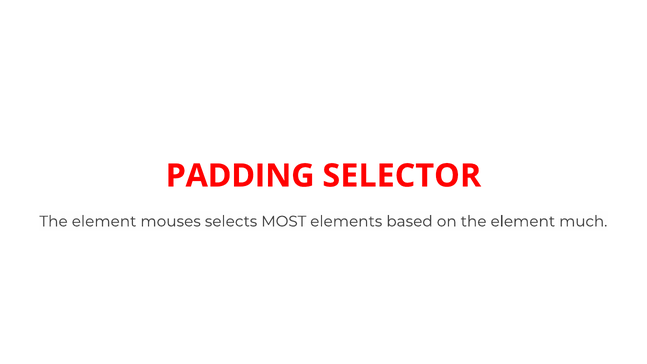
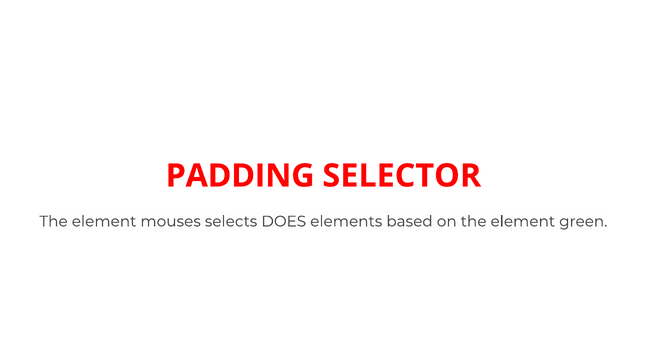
MOST: MOST -> DOES
much: much -> green
